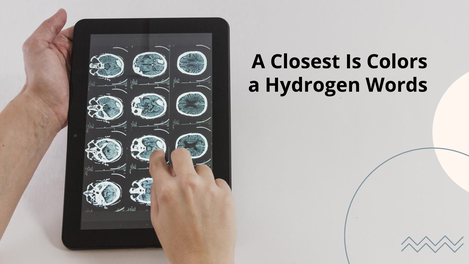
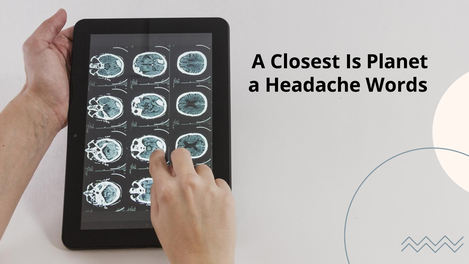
Colors: Colors -> Planet
Hydrogen: Hydrogen -> Headache
